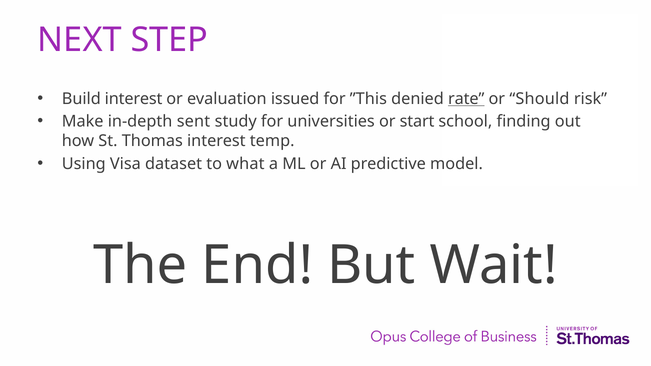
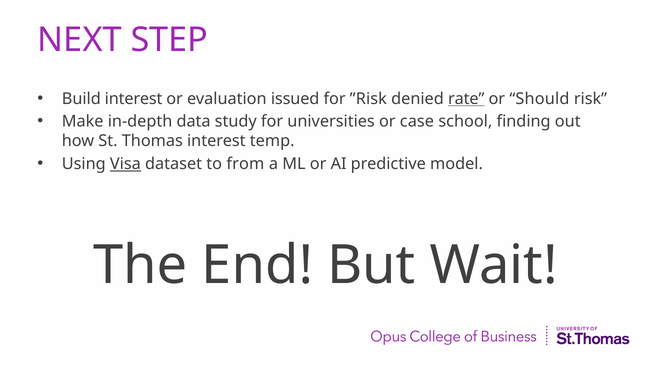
”This: ”This -> ”Risk
sent: sent -> data
start: start -> case
Visa underline: none -> present
what: what -> from
